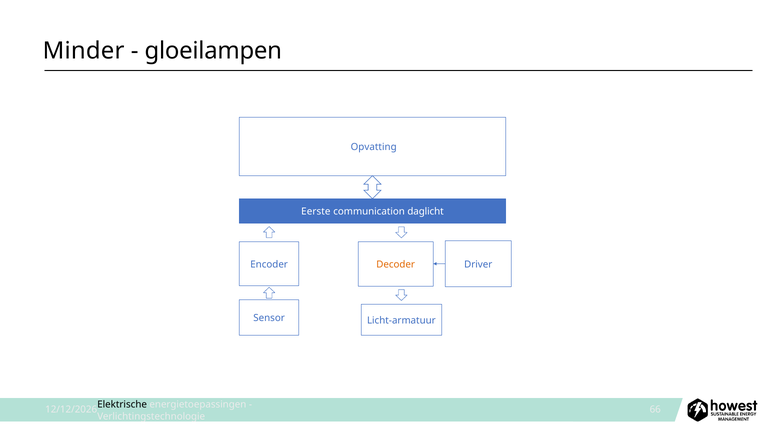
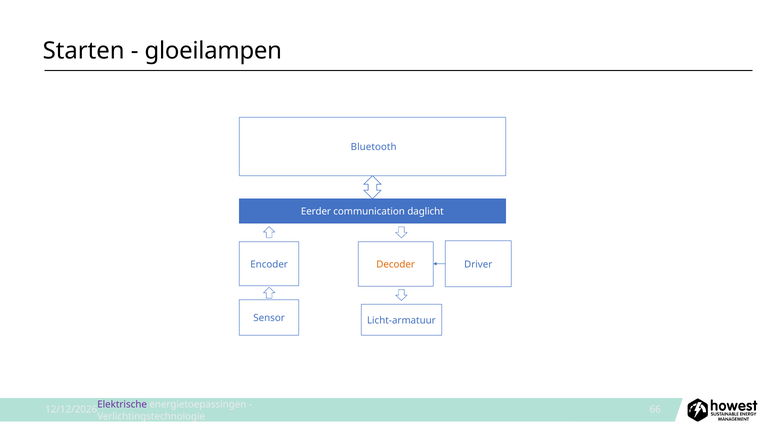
Minder: Minder -> Starten
Opvatting: Opvatting -> Bluetooth
Eerste: Eerste -> Eerder
Elektrische colour: black -> purple
